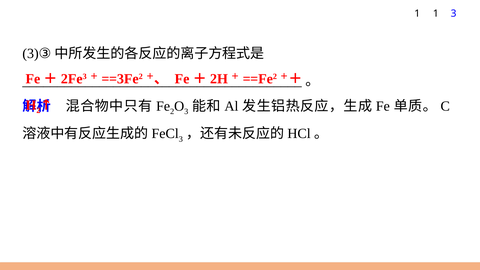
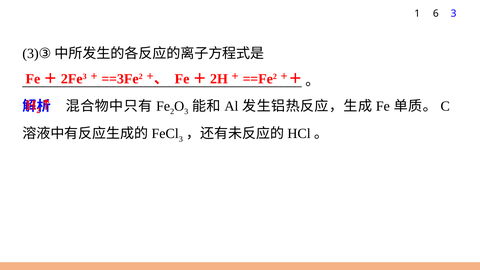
1 1: 1 -> 6
